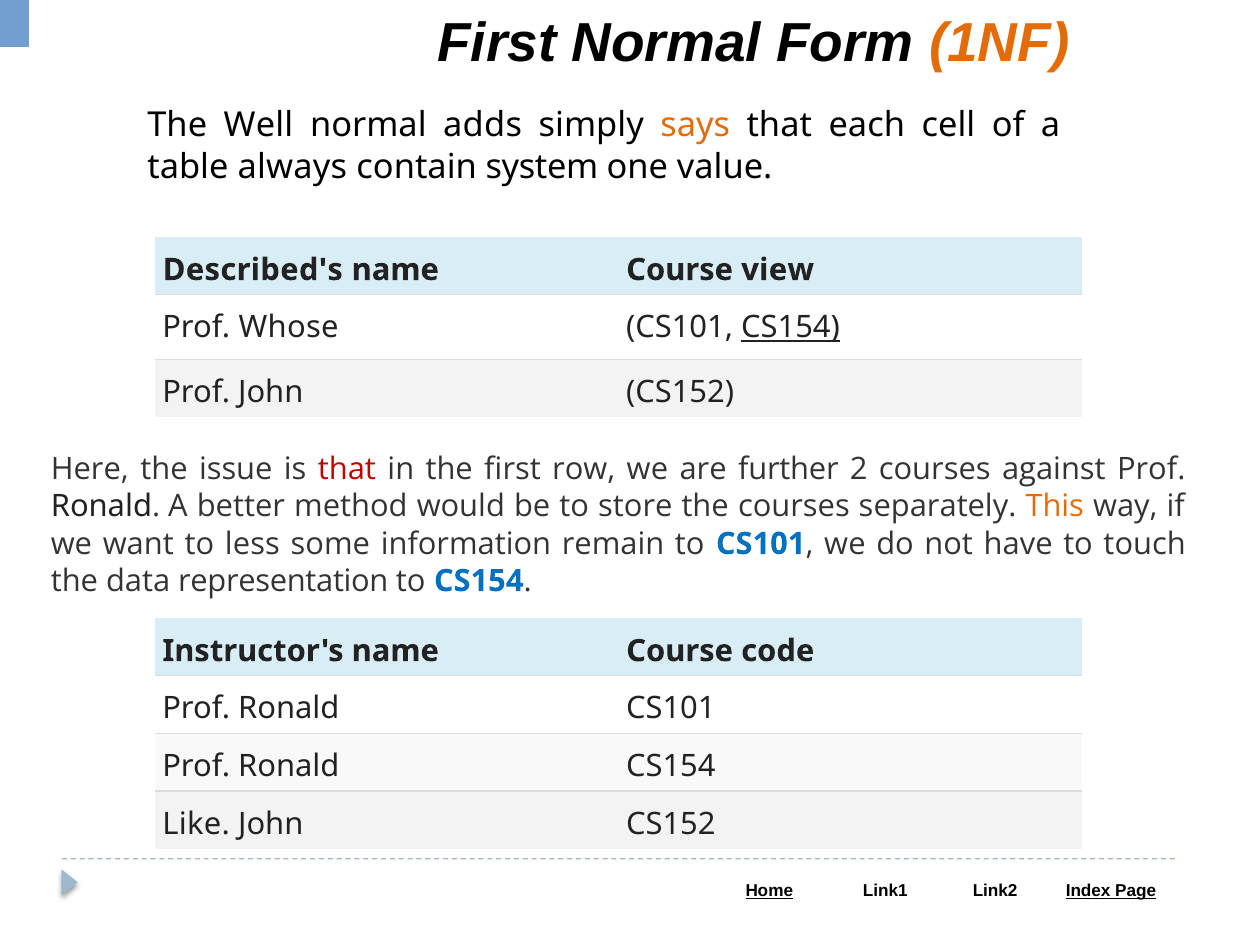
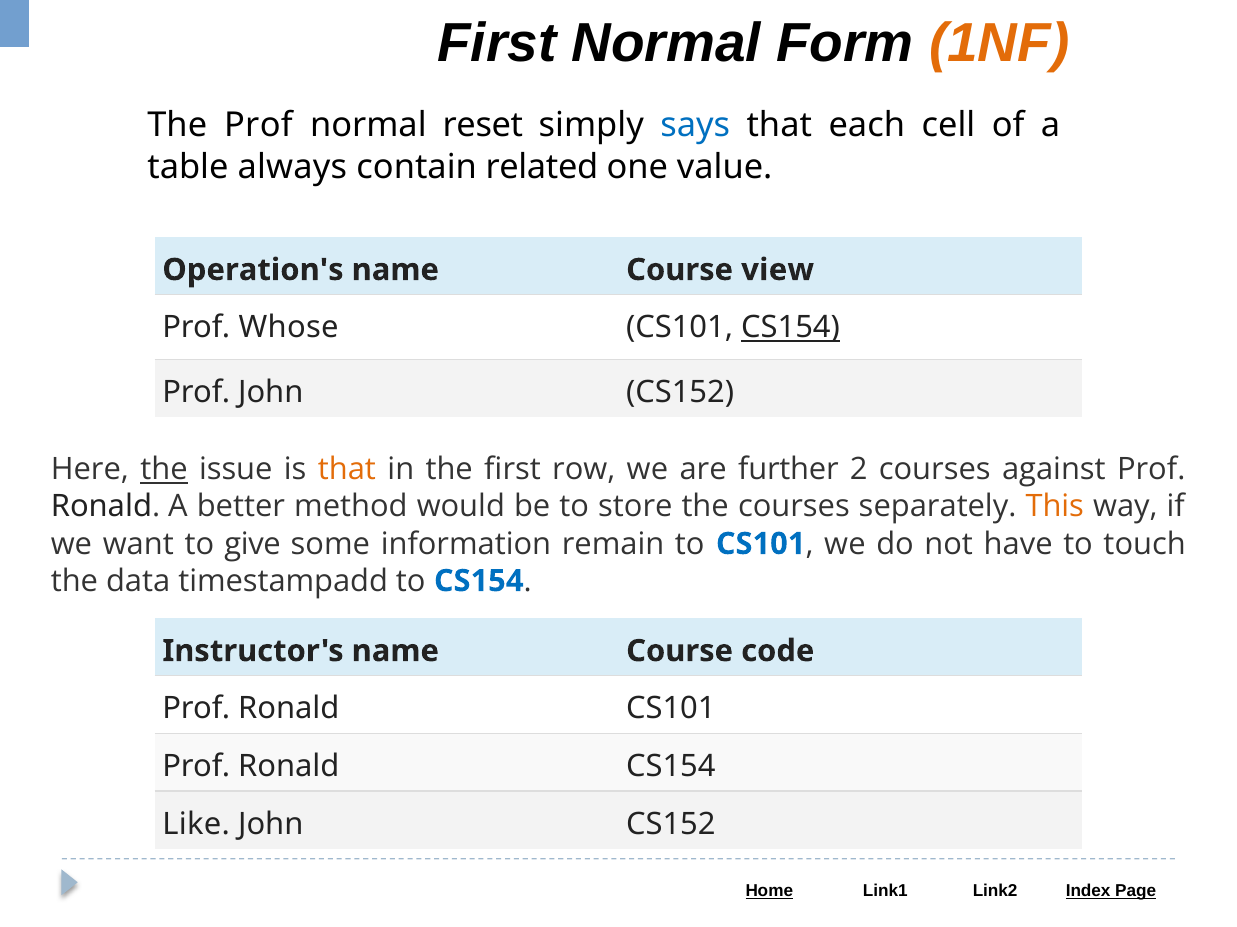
The Well: Well -> Prof
adds: adds -> reset
says colour: orange -> blue
system: system -> related
Described's: Described's -> Operation's
the at (164, 470) underline: none -> present
that at (347, 470) colour: red -> orange
less: less -> give
representation: representation -> timestampadd
